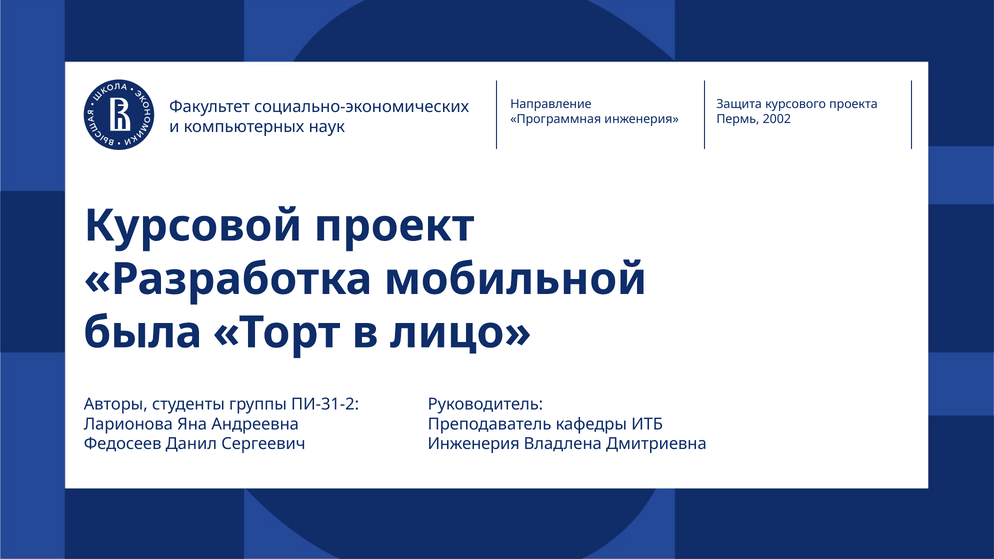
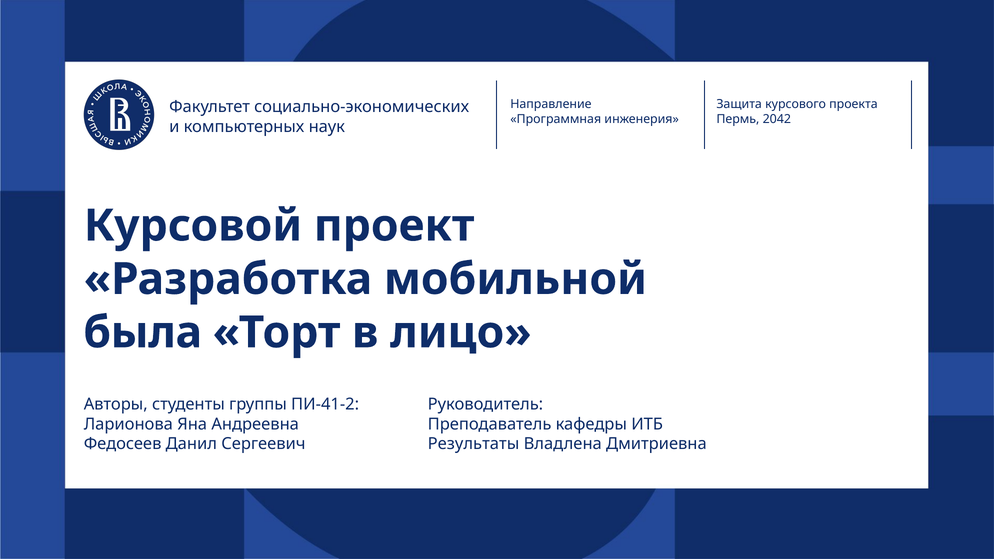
2002: 2002 -> 2042
ПИ-31-2: ПИ-31-2 -> ПИ-41-2
Инженерия at (474, 444): Инженерия -> Результаты
